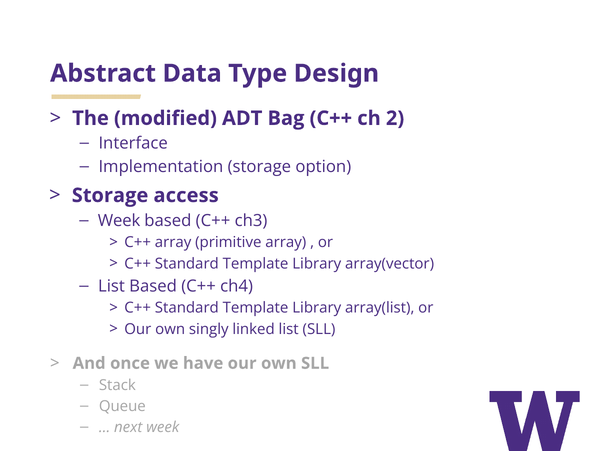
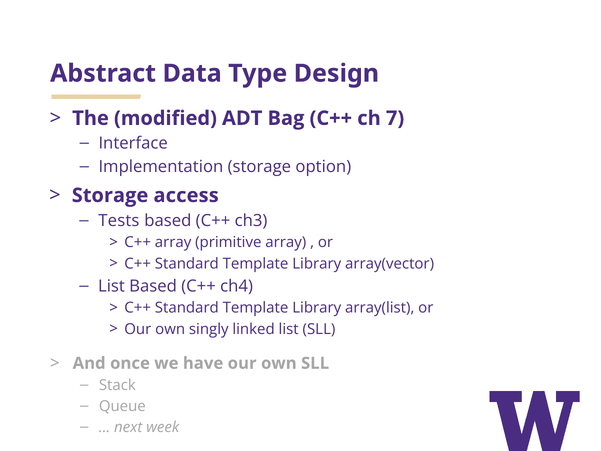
2: 2 -> 7
Week at (119, 220): Week -> Tests
